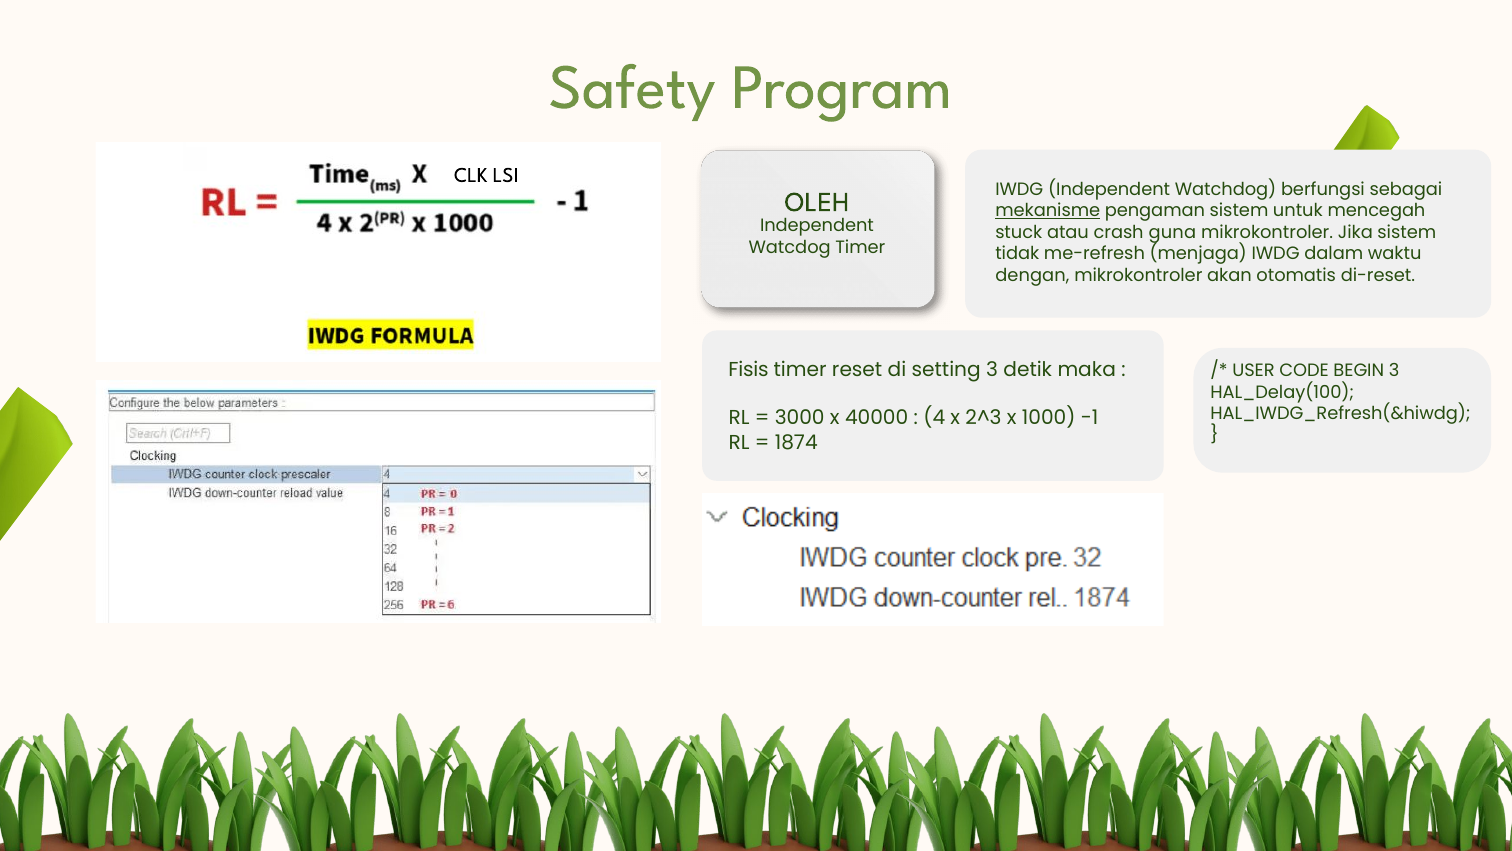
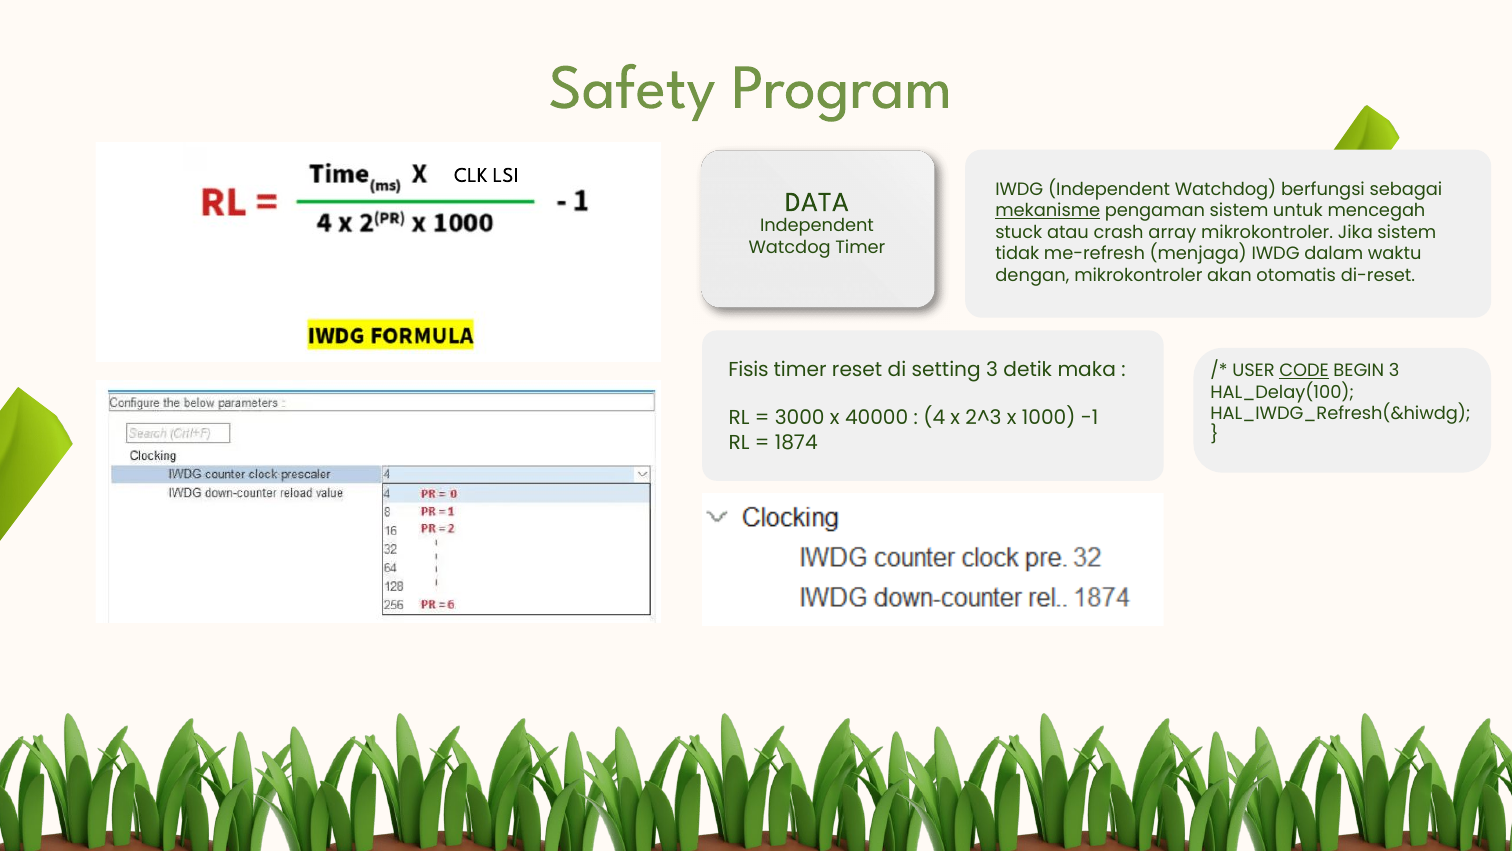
OLEH: OLEH -> DATA
guna: guna -> array
CODE underline: none -> present
